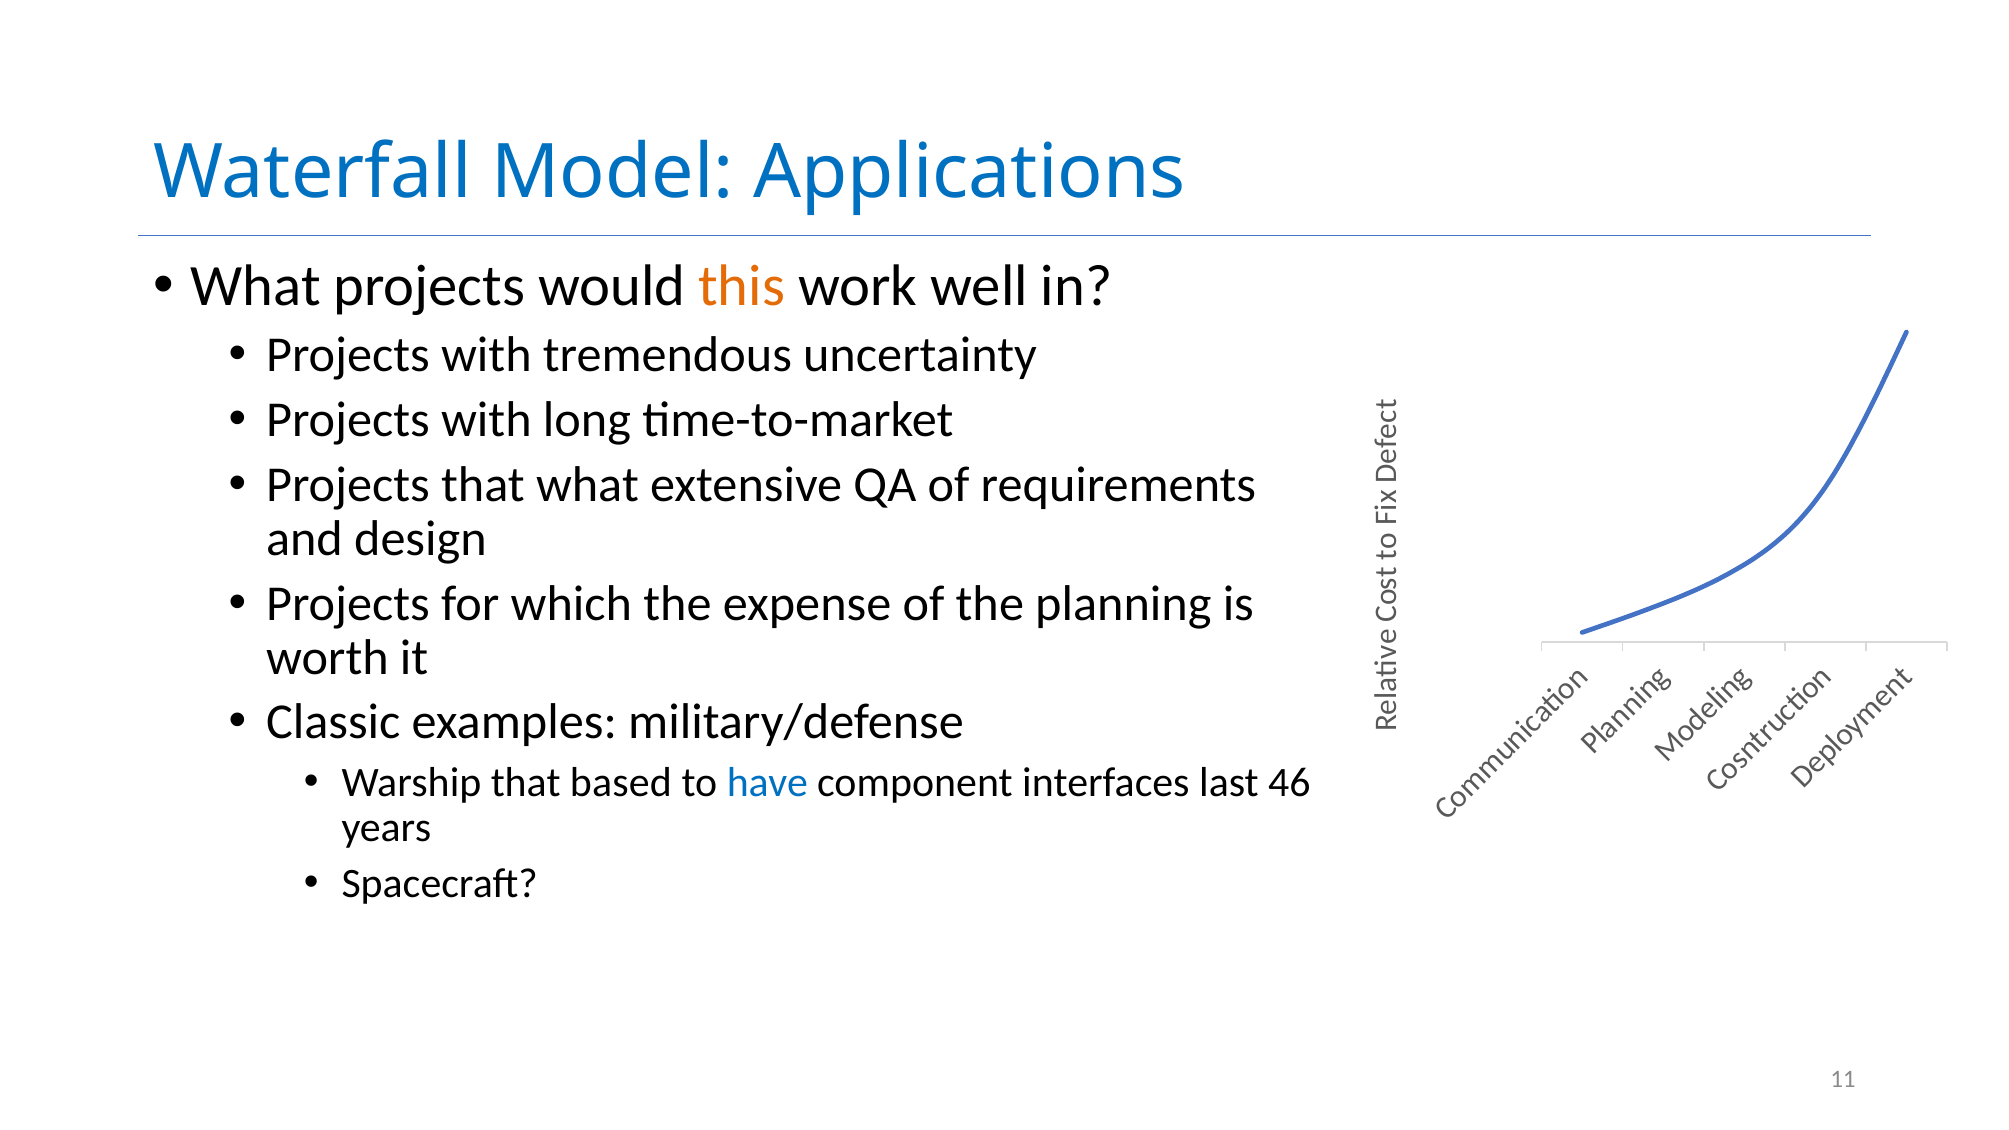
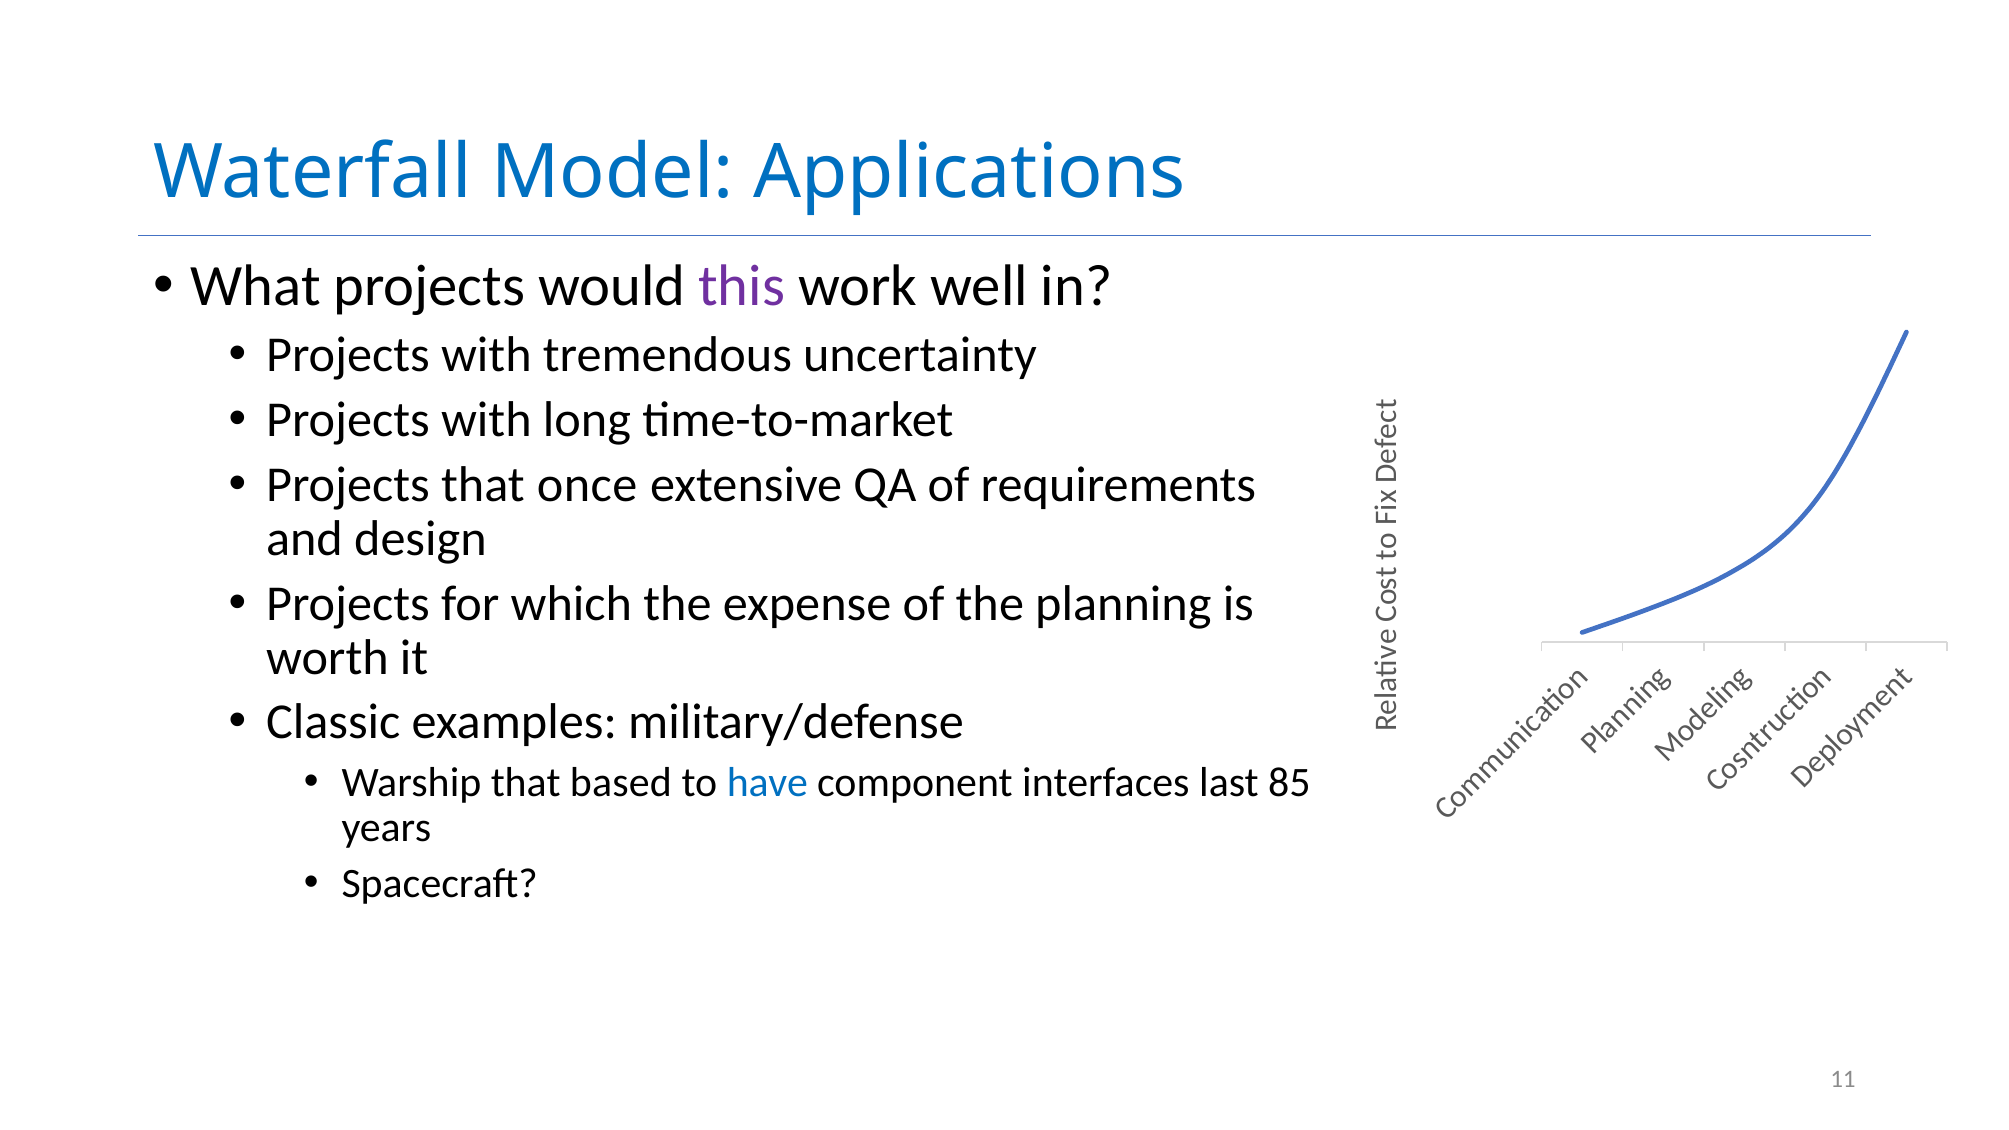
this colour: orange -> purple
that what: what -> once
46: 46 -> 85
